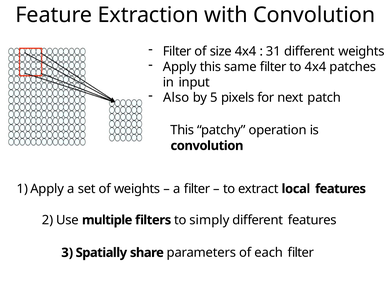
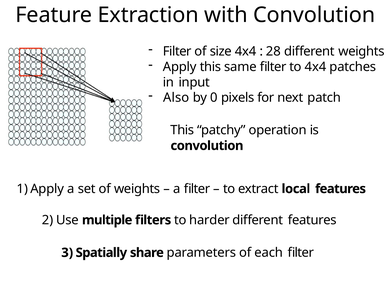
31: 31 -> 28
5: 5 -> 0
simply: simply -> harder
